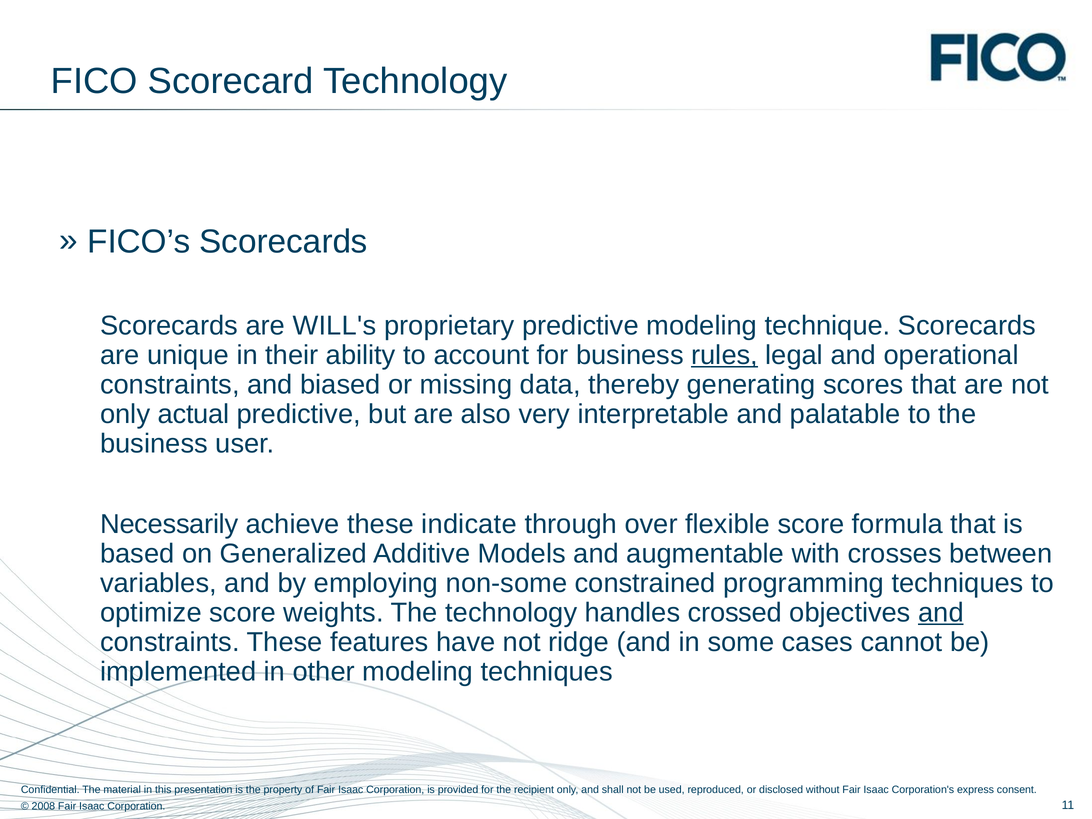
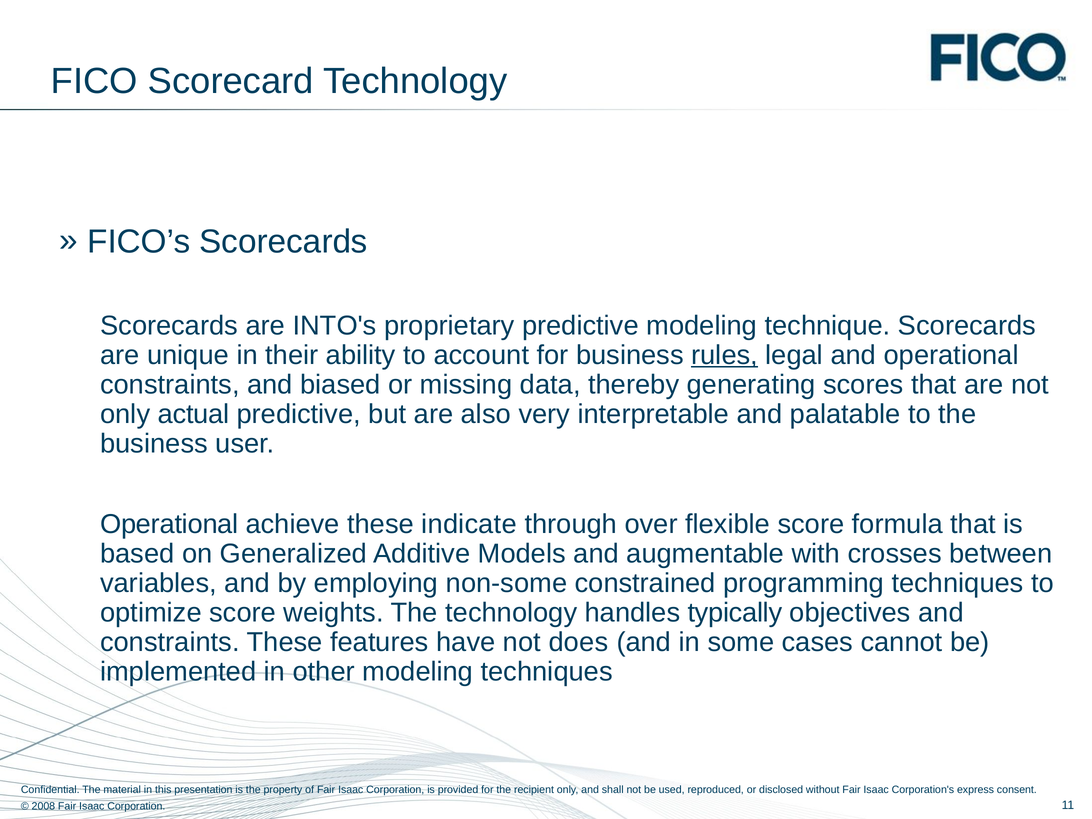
WILL's: WILL's -> INTO's
Necessarily at (169, 524): Necessarily -> Operational
crossed: crossed -> typically
and at (941, 613) underline: present -> none
ridge: ridge -> does
